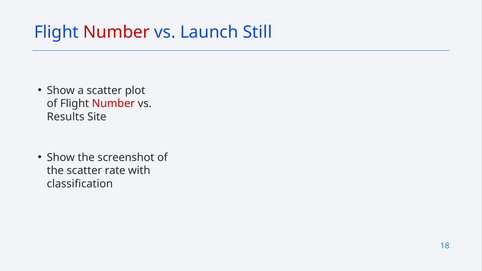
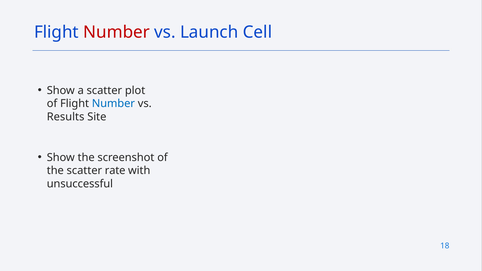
Still: Still -> Cell
Number at (113, 104) colour: red -> blue
classification: classification -> unsuccessful
